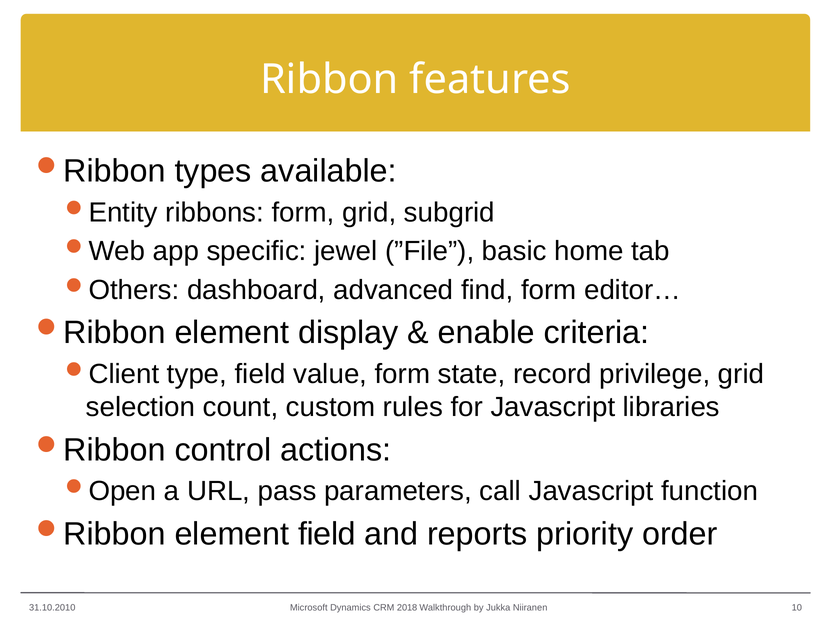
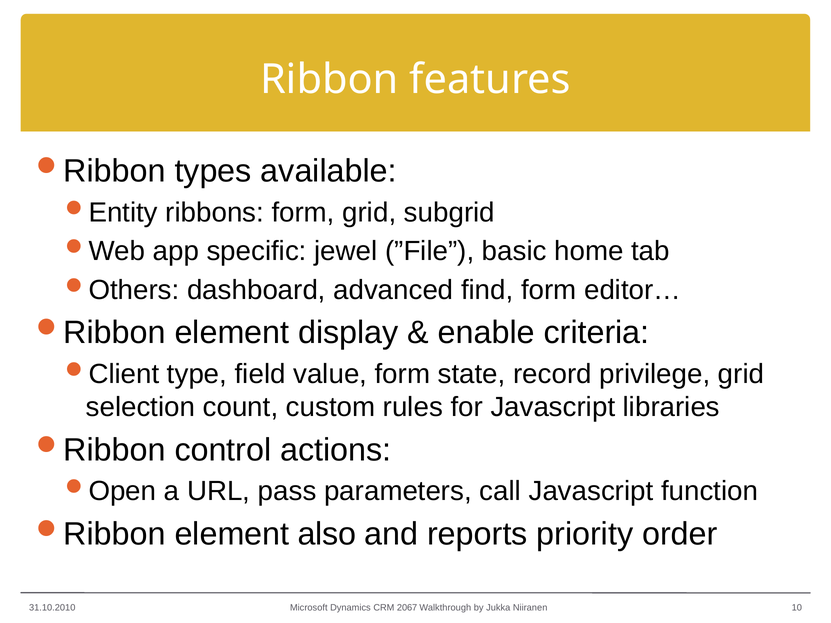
element field: field -> also
2018: 2018 -> 2067
